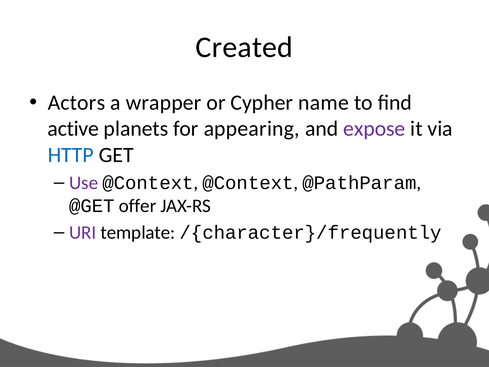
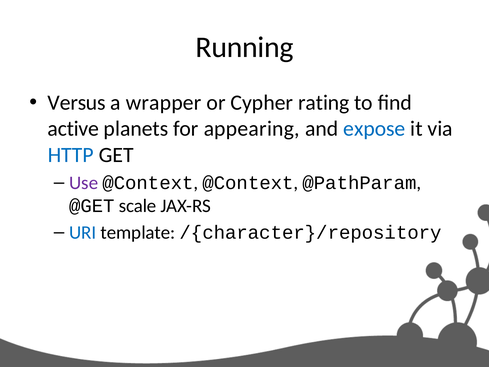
Created: Created -> Running
Actors: Actors -> Versus
name: name -> rating
expose colour: purple -> blue
offer: offer -> scale
URI colour: purple -> blue
/{character}/frequently: /{character}/frequently -> /{character}/repository
